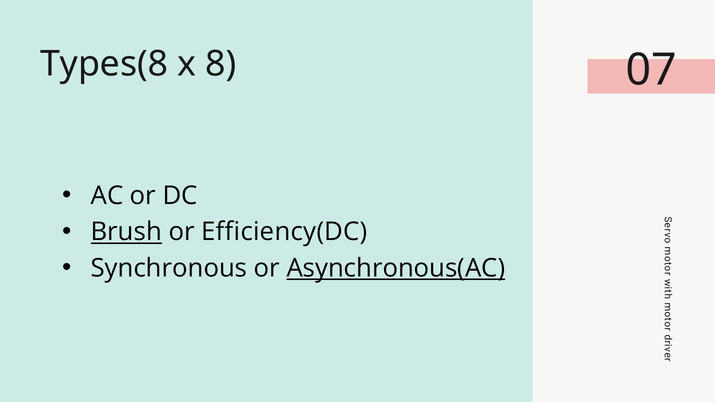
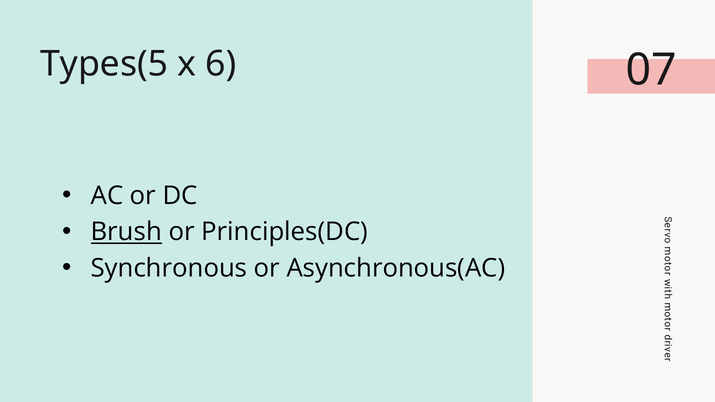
Types(8: Types(8 -> Types(5
8: 8 -> 6
Efficiency(DC: Efficiency(DC -> Principles(DC
Asynchronous(AC underline: present -> none
